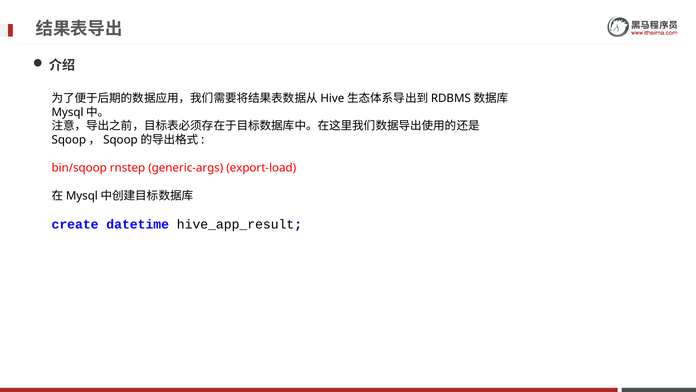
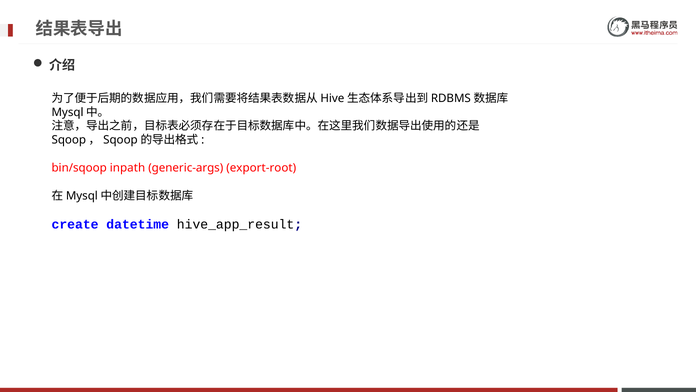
rnstep: rnstep -> inpath
export-load: export-load -> export-root
